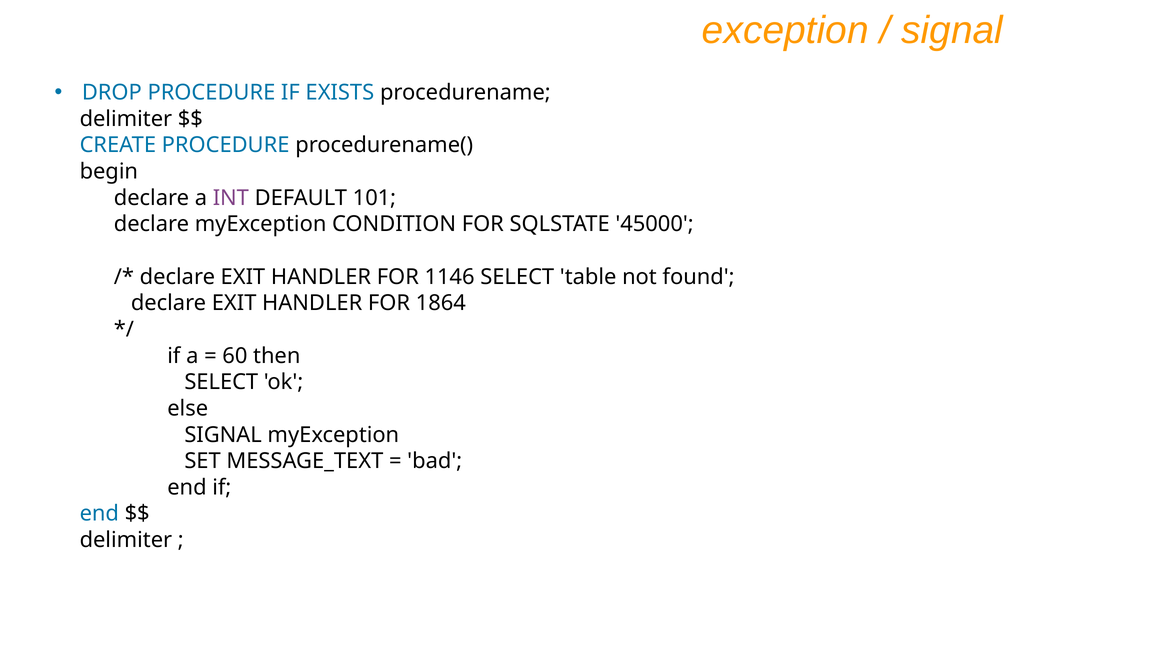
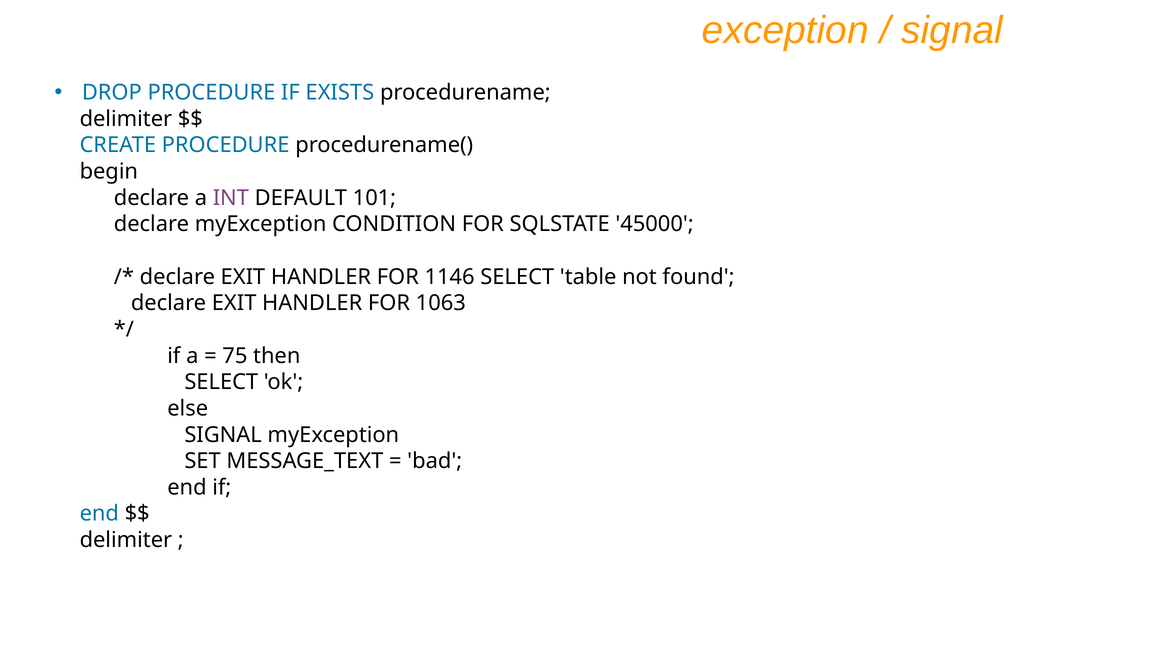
1864: 1864 -> 1063
60: 60 -> 75
